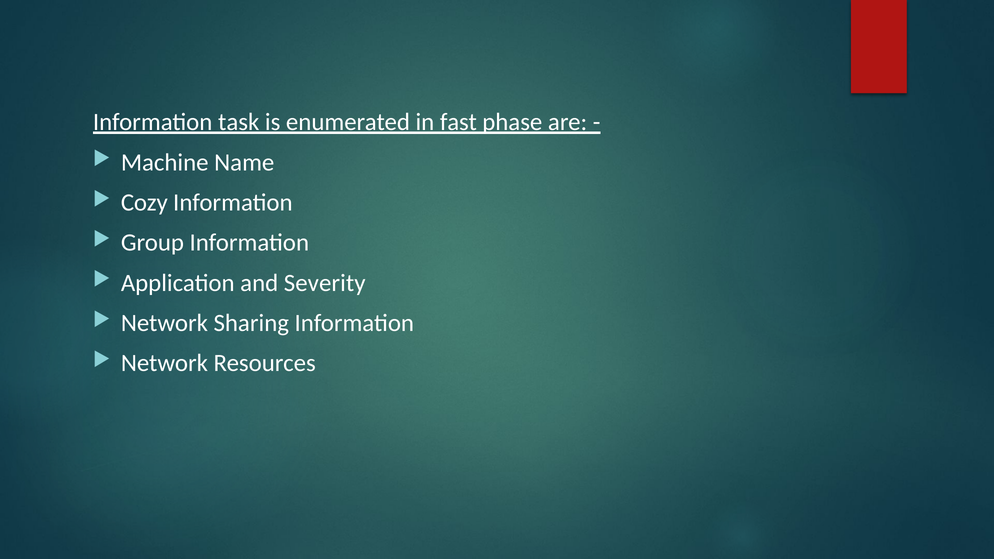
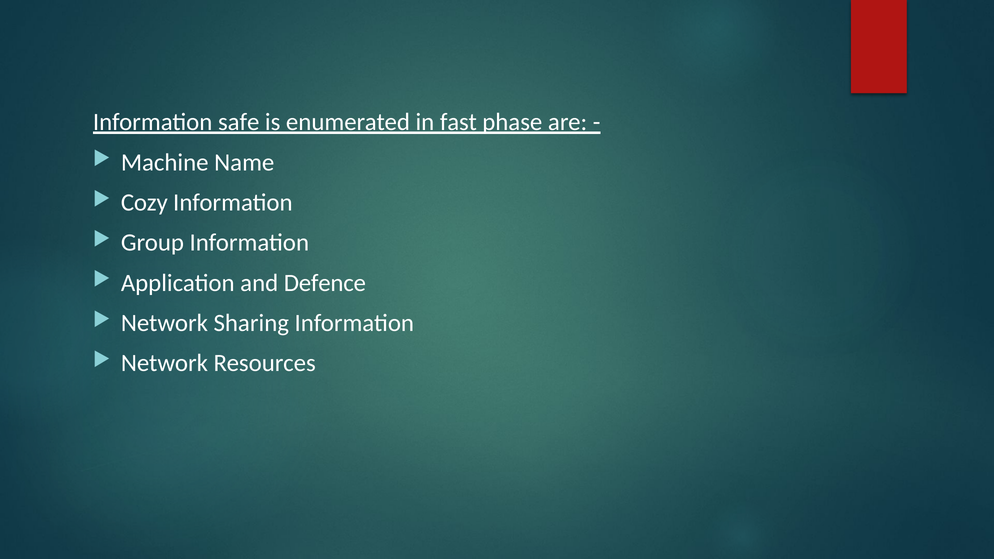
task: task -> safe
Severity: Severity -> Defence
